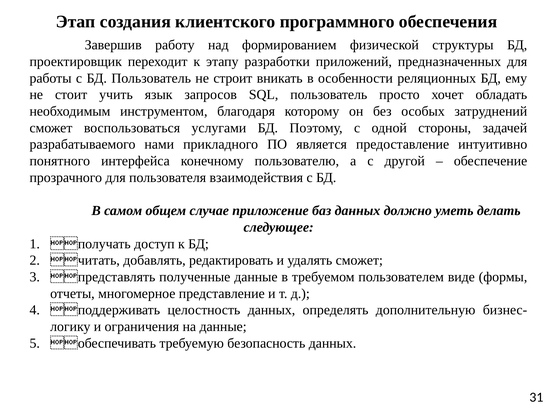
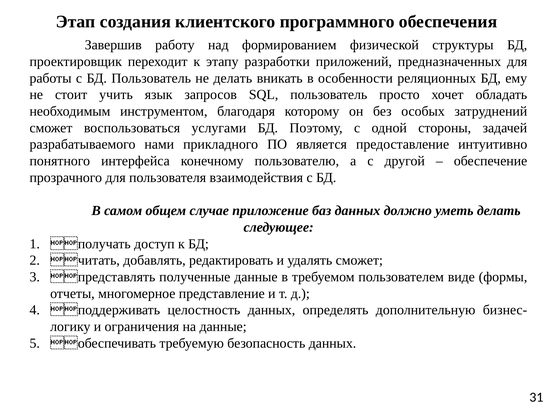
не строит: строит -> делать
